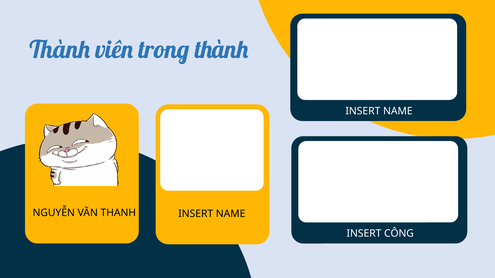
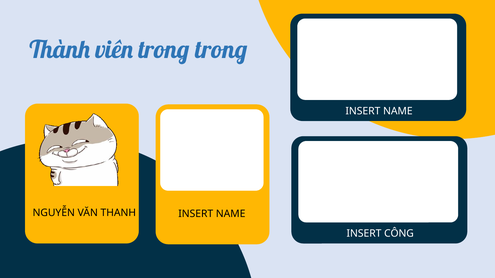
trong thành: thành -> trong
